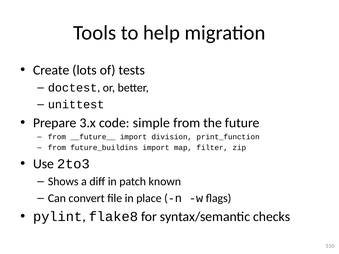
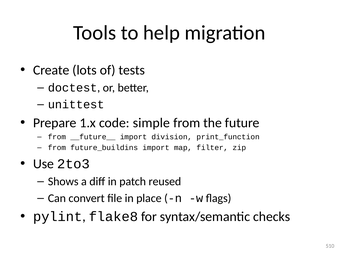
3.x: 3.x -> 1.x
known: known -> reused
